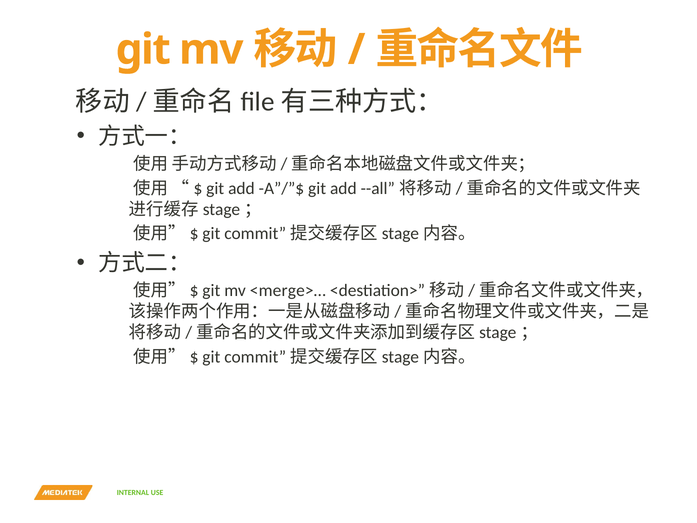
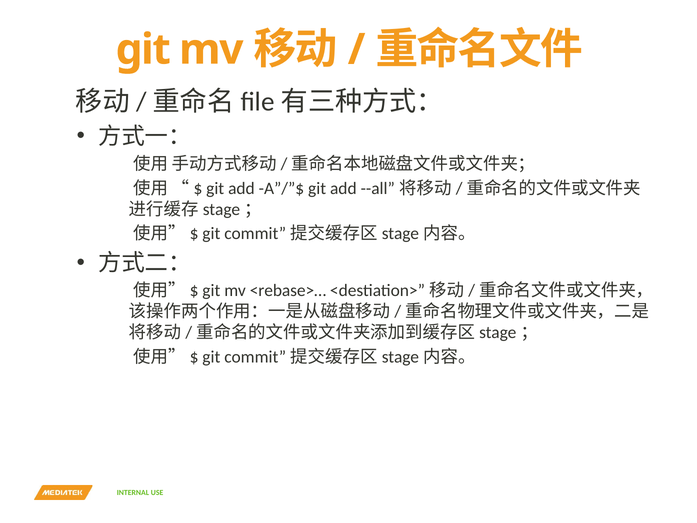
<merge>…: <merge>… -> <rebase>…
